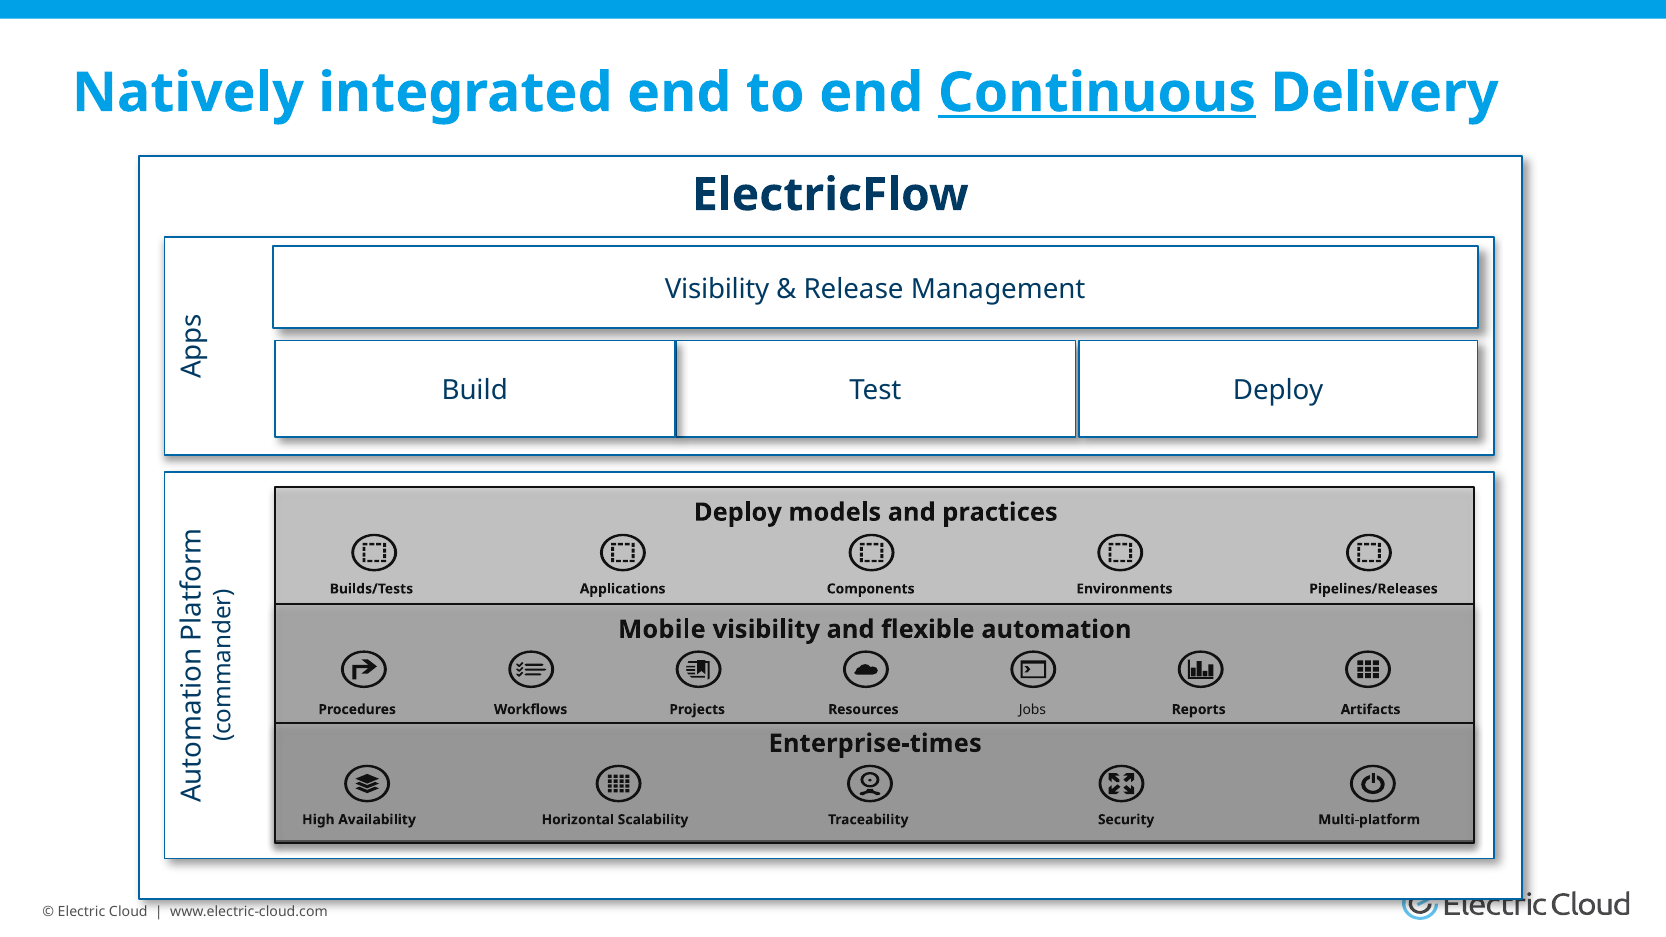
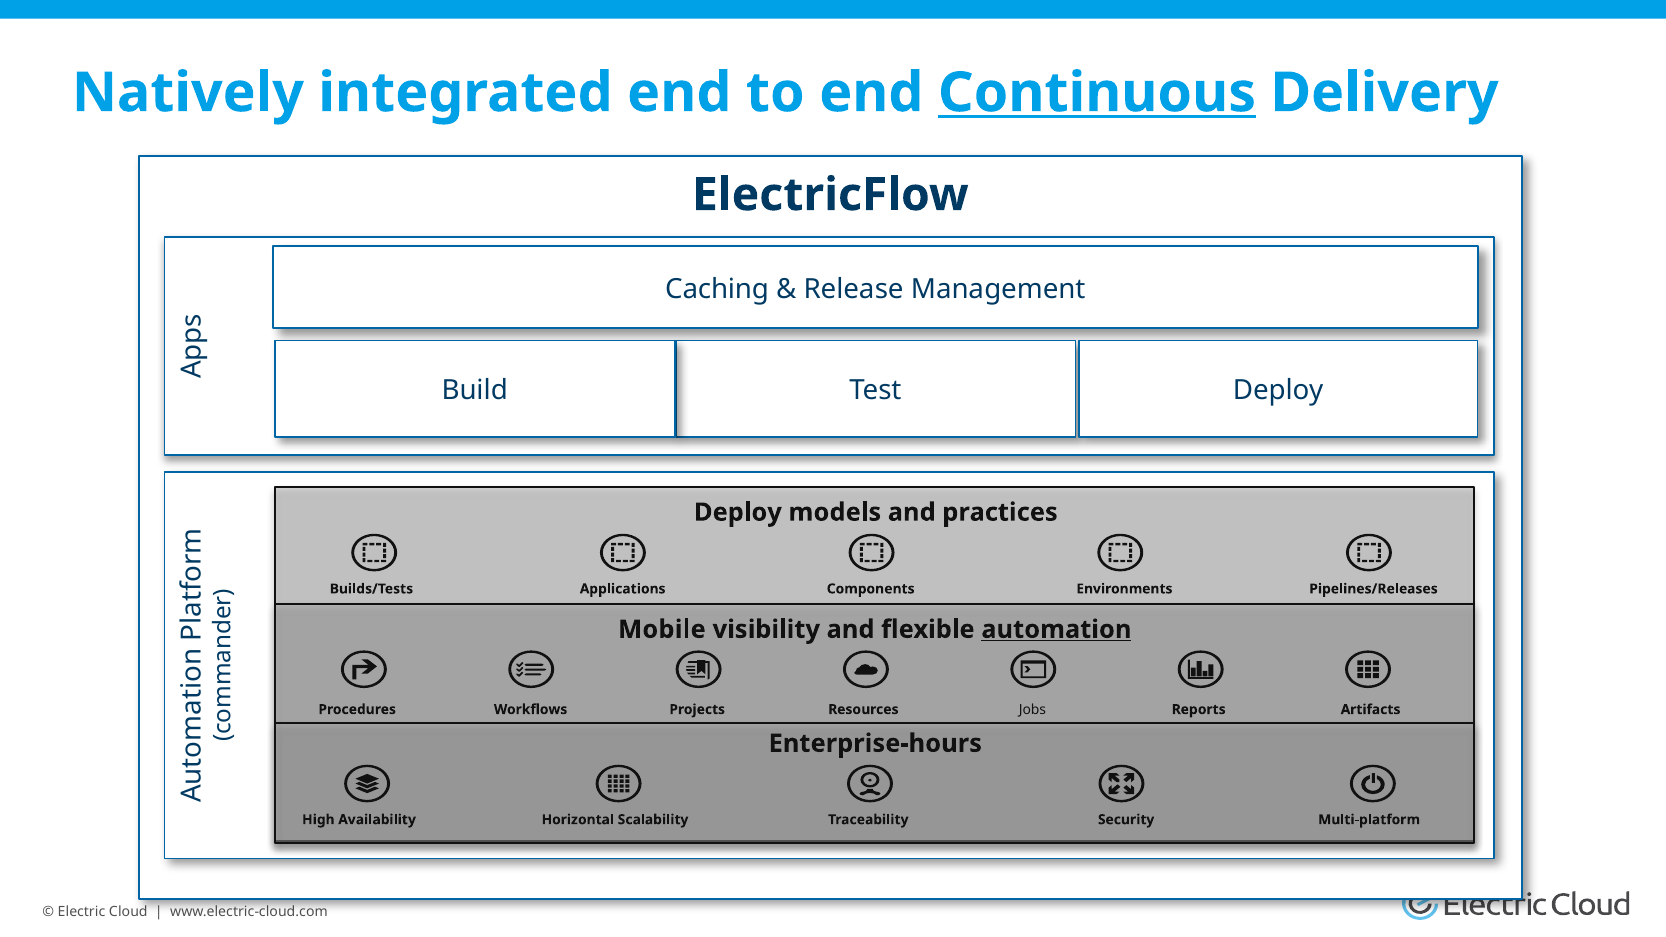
Visibility at (717, 289): Visibility -> Caching
automation underline: none -> present
Enterprise-times: Enterprise-times -> Enterprise-hours
